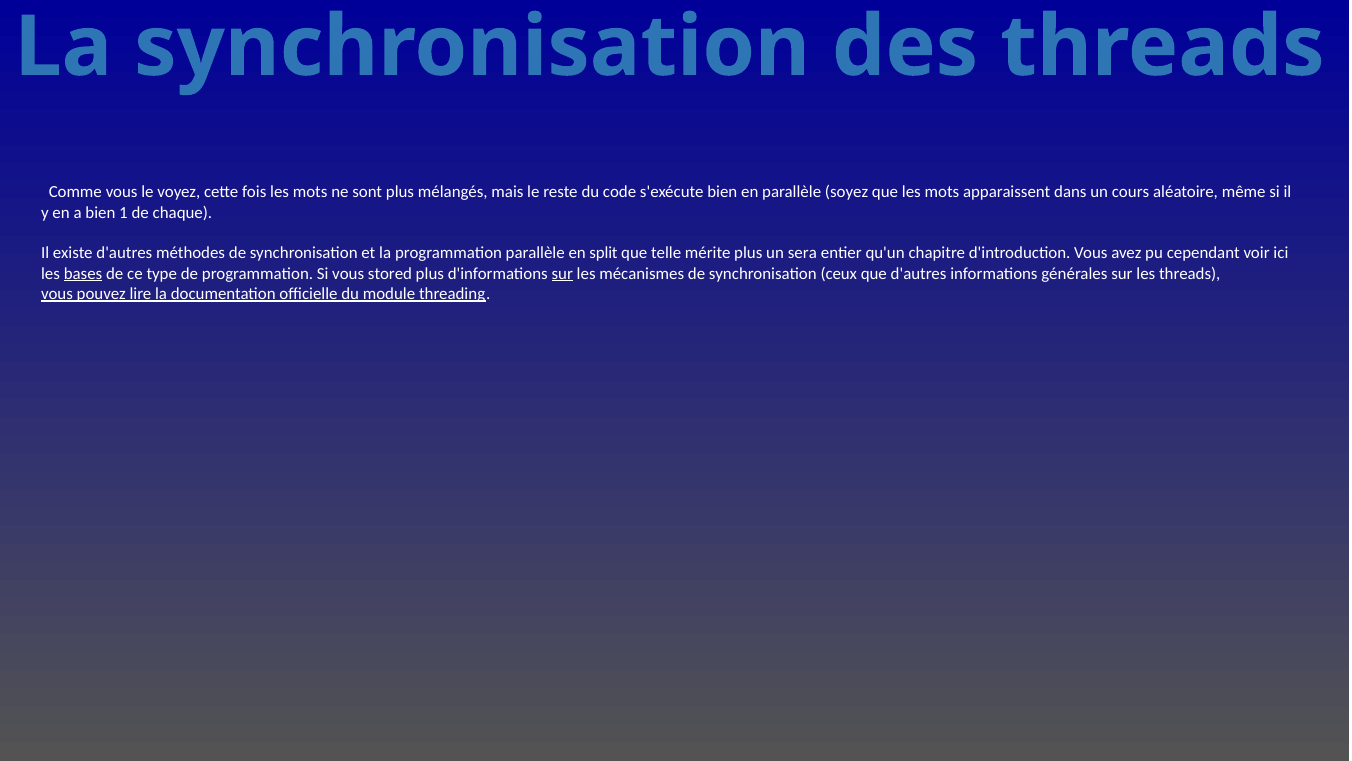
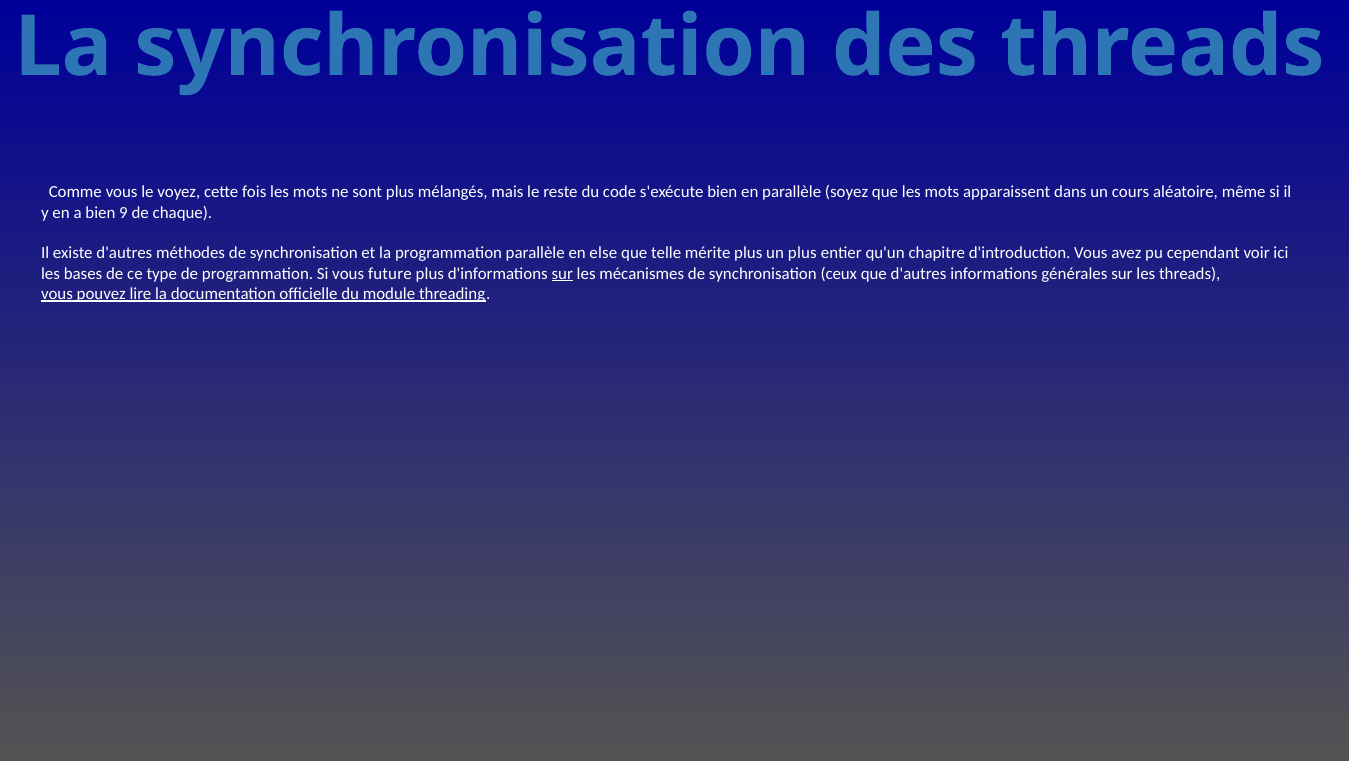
1: 1 -> 9
split: split -> else
un sera: sera -> plus
bases underline: present -> none
stored: stored -> future
